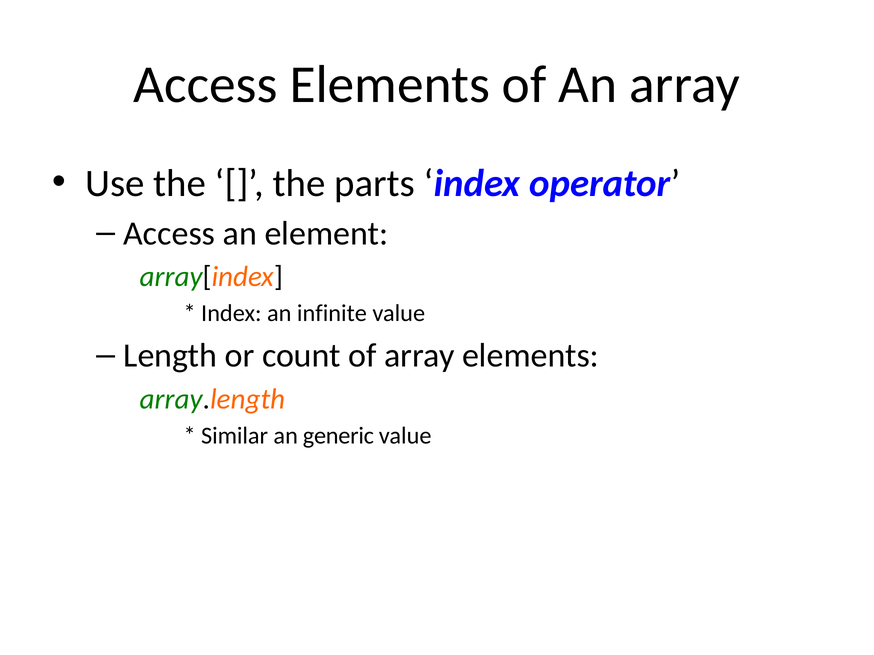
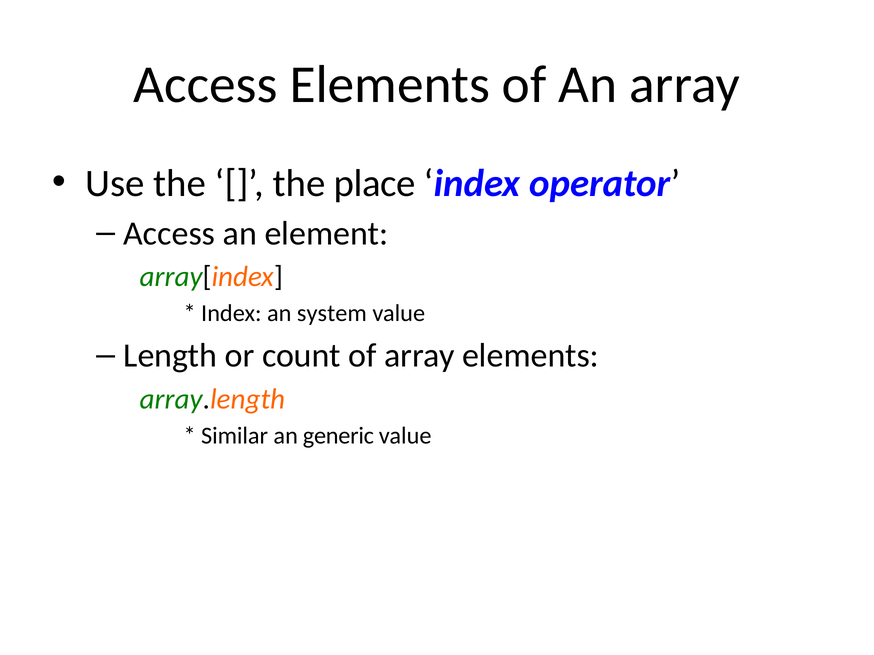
parts: parts -> place
infinite: infinite -> system
